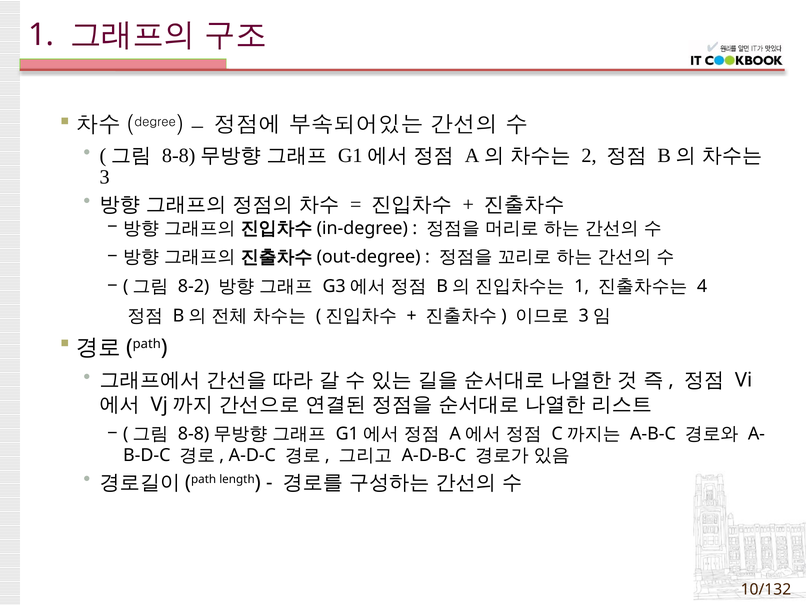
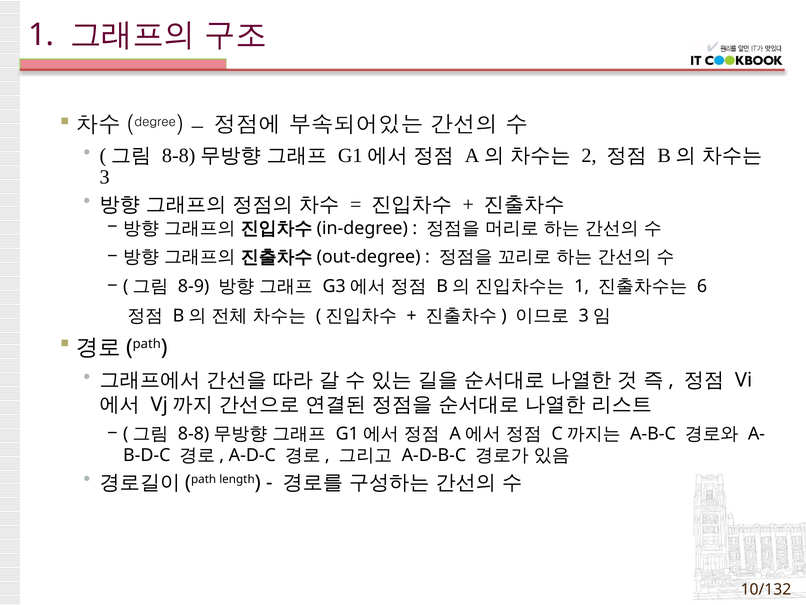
8-2: 8-2 -> 8-9
4: 4 -> 6
